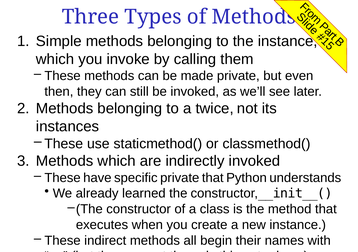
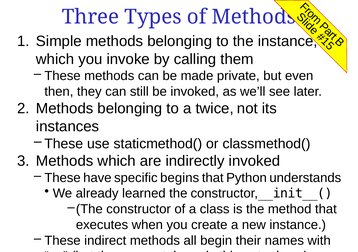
specific private: private -> begins
